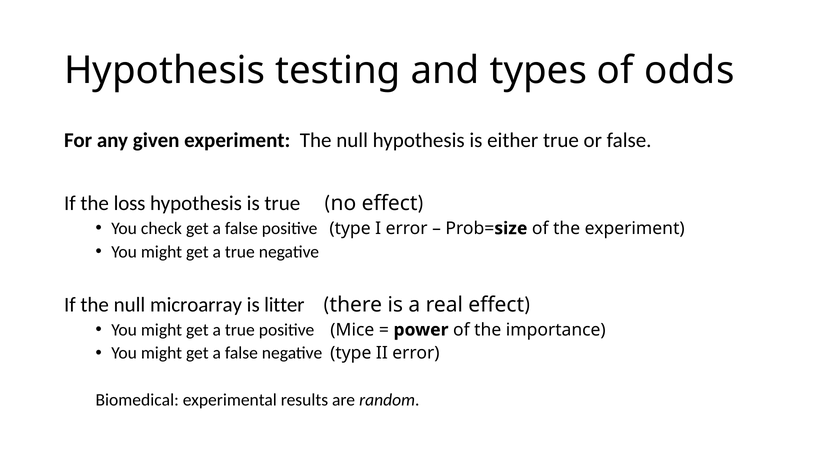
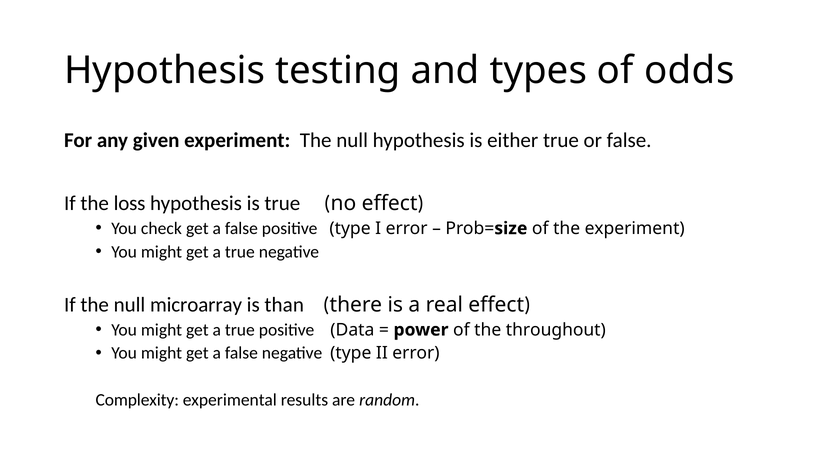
litter: litter -> than
Mice: Mice -> Data
importance: importance -> throughout
Biomedical: Biomedical -> Complexity
